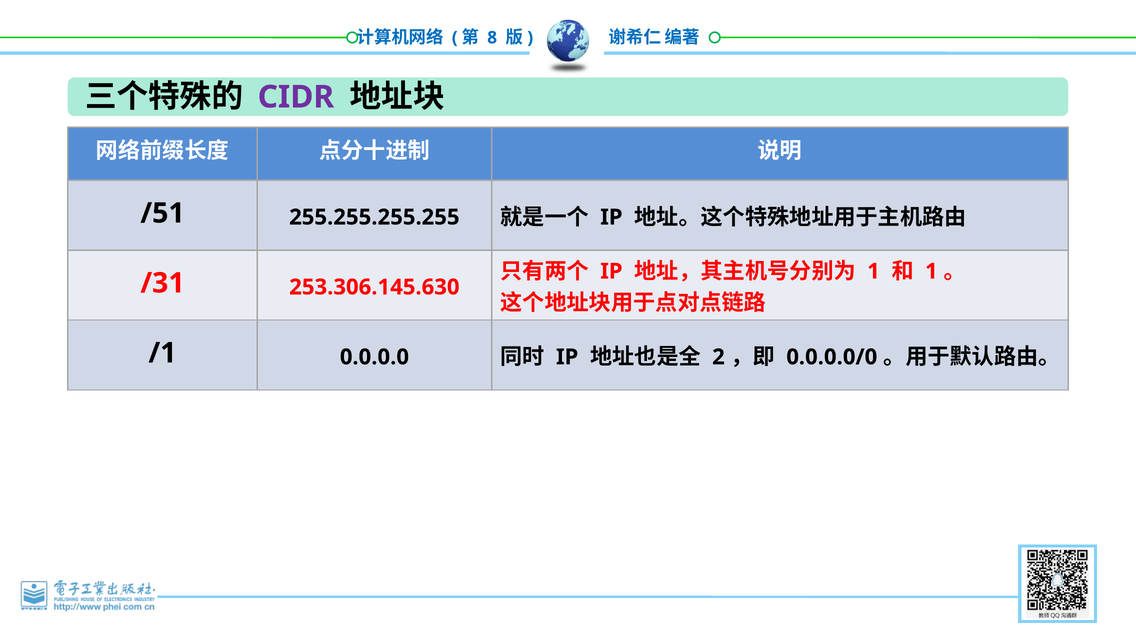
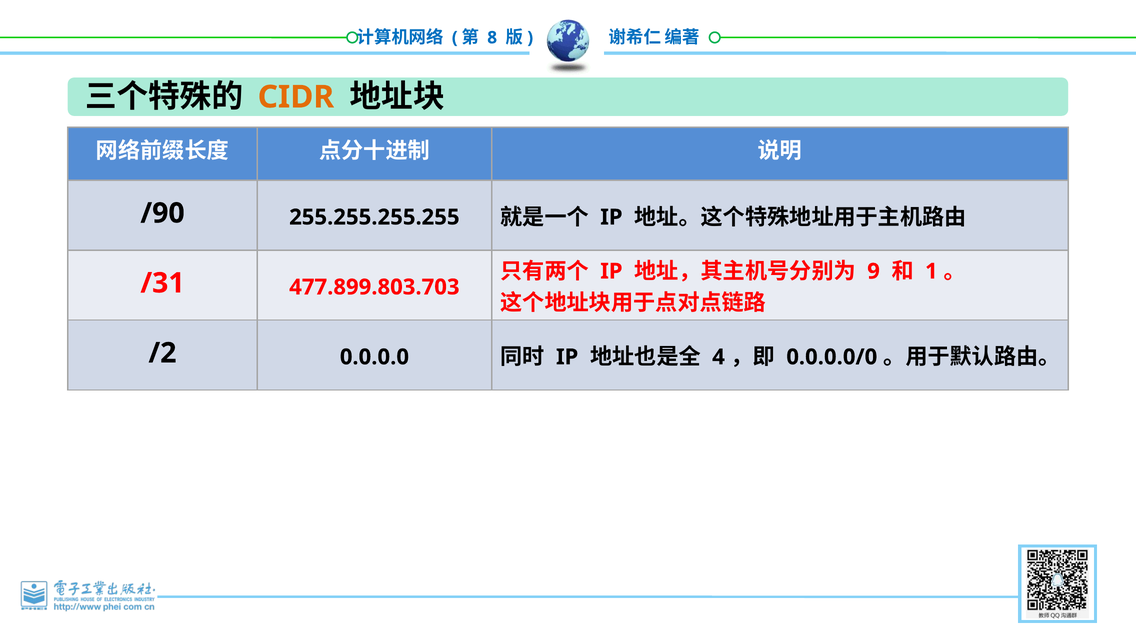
CIDR colour: purple -> orange
/51: /51 -> /90
1 at (874, 271): 1 -> 9
253.306.145.630: 253.306.145.630 -> 477.899.803.703
/1: /1 -> /2
2: 2 -> 4
